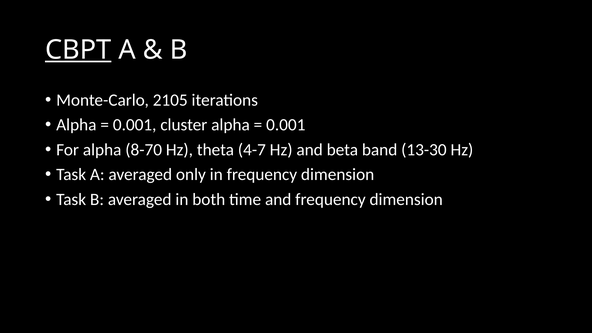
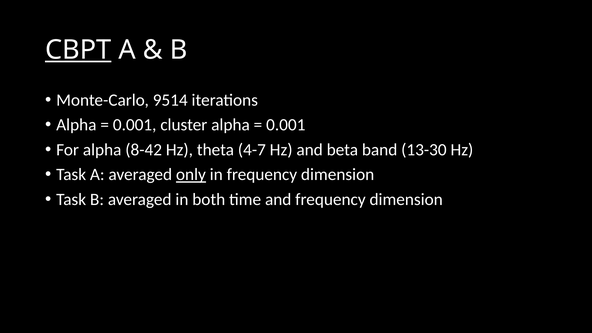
2105: 2105 -> 9514
8-70: 8-70 -> 8-42
only underline: none -> present
